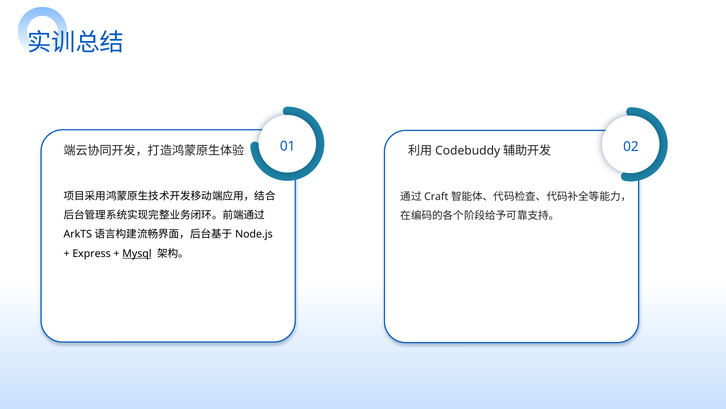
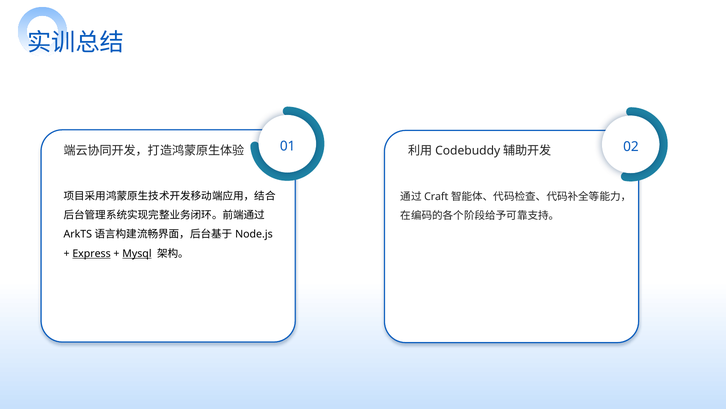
Express underline: none -> present
